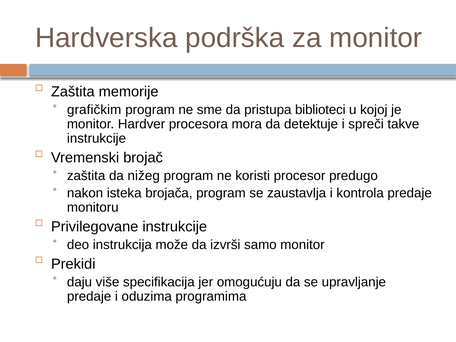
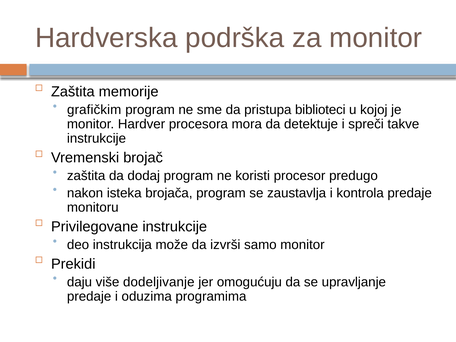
nižeg: nižeg -> dodaj
specifikacija: specifikacija -> dodeljivanje
